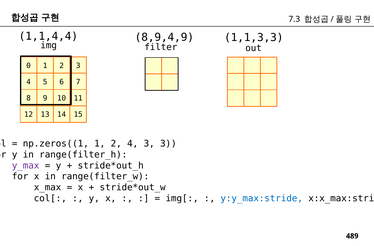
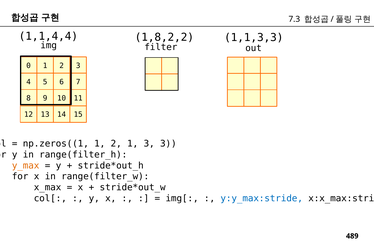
8,9,4,9: 8,9,4,9 -> 1,8,2,2
2 4: 4 -> 1
y_max colour: purple -> orange
